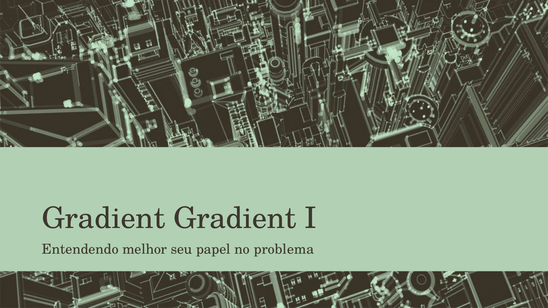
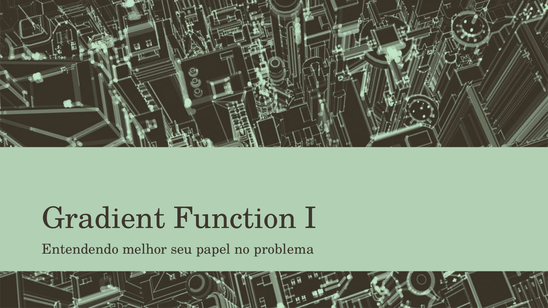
Gradient Gradient: Gradient -> Function
